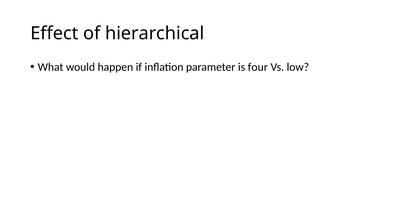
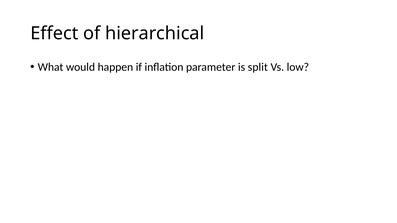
four: four -> split
